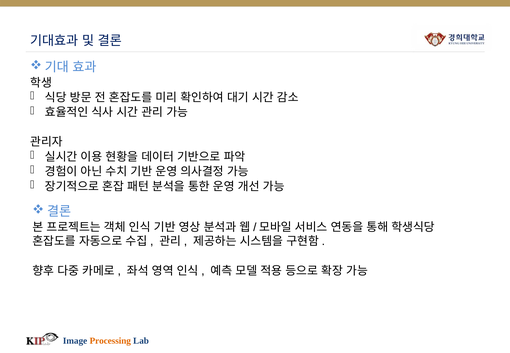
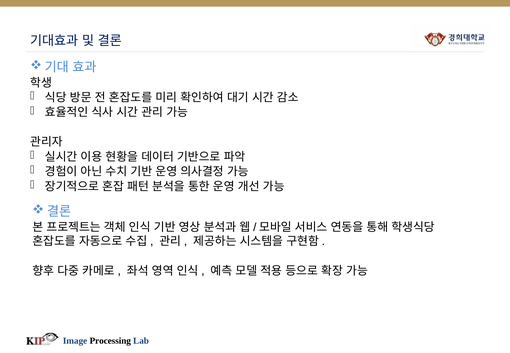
Processing colour: orange -> black
